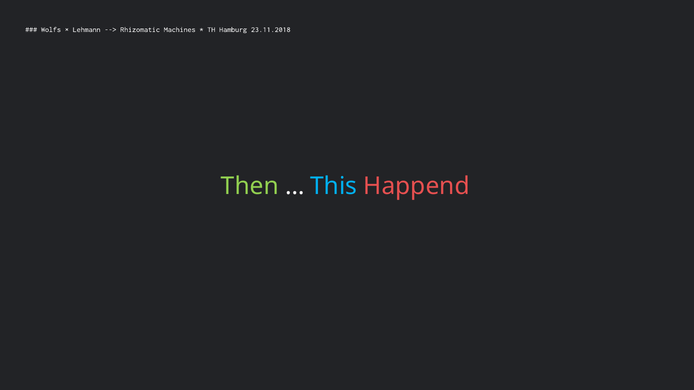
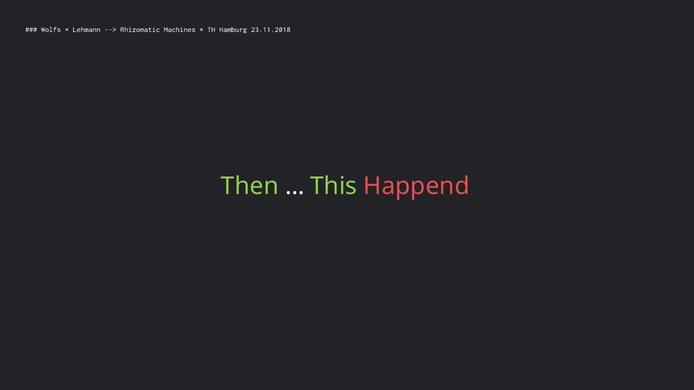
This colour: light blue -> light green
